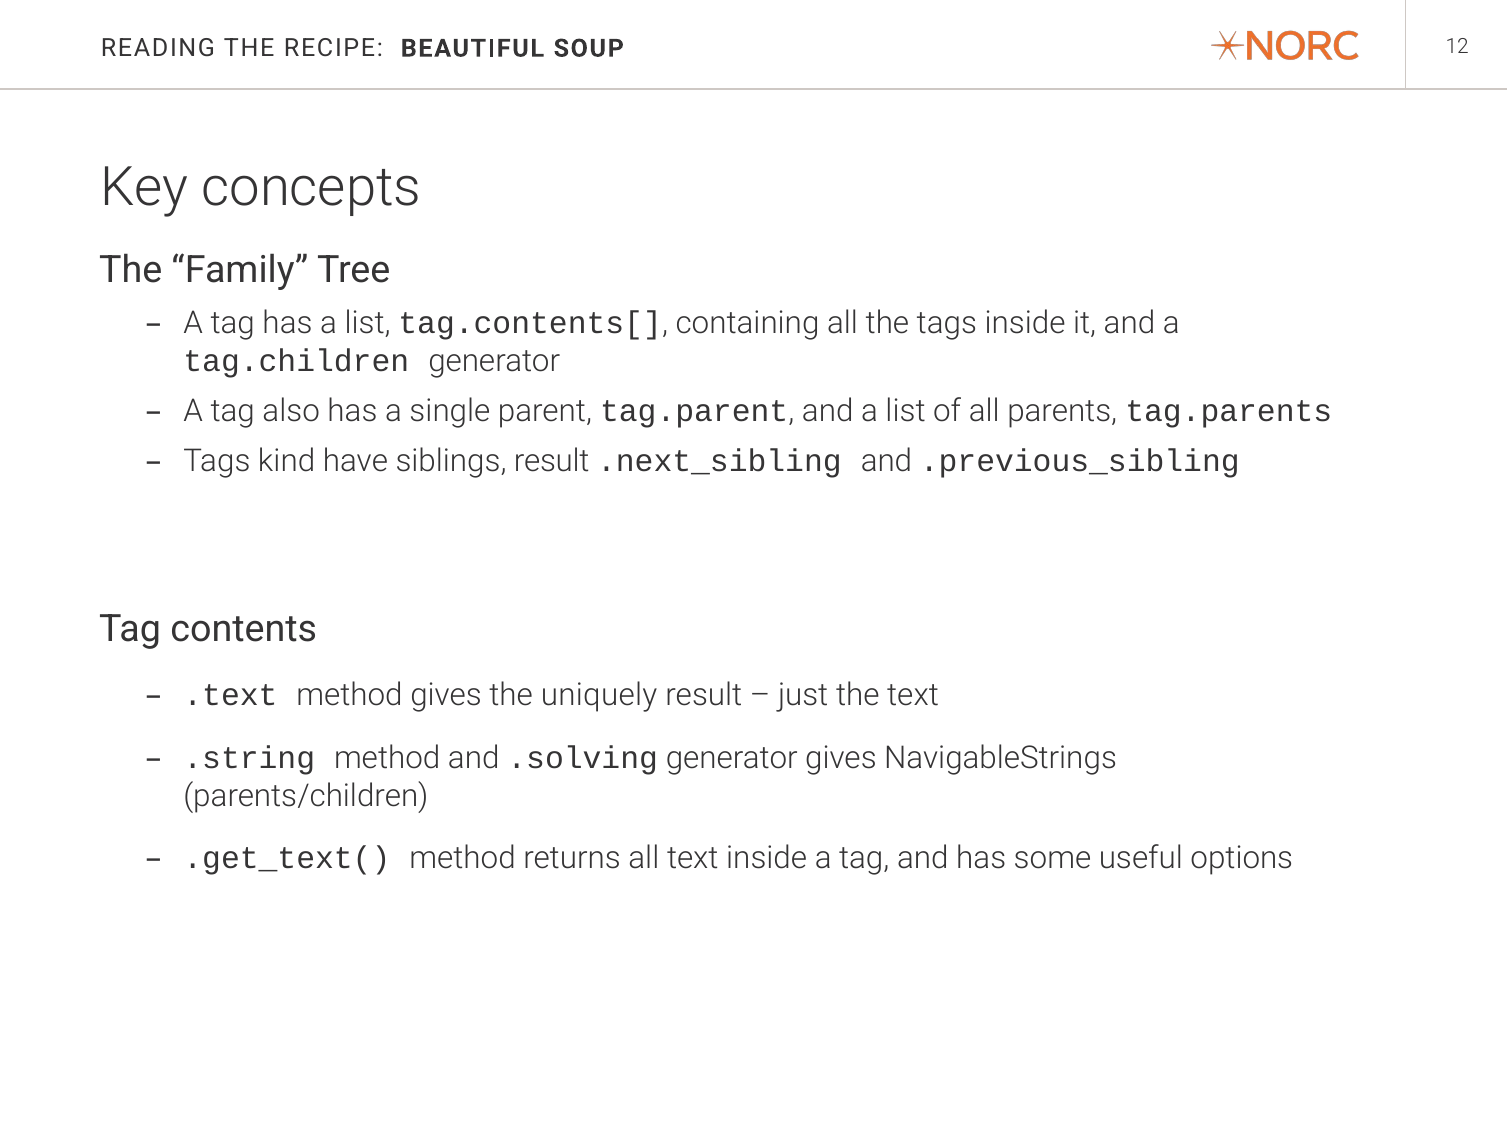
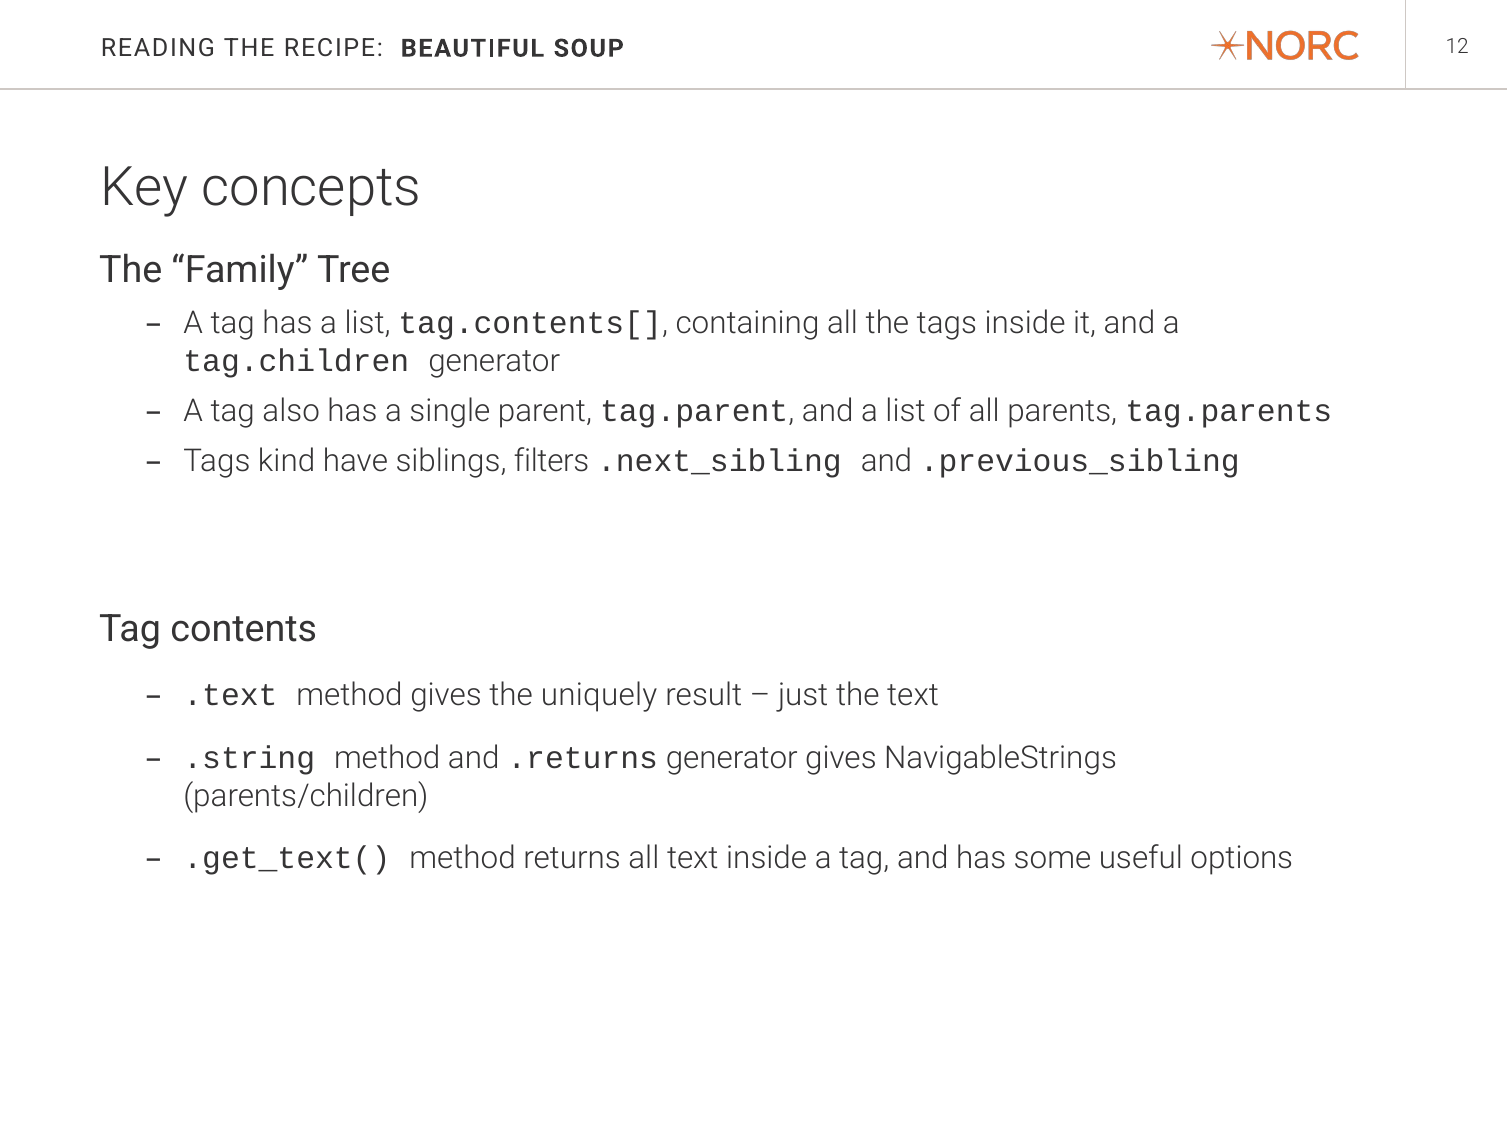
siblings result: result -> filters
.solving: .solving -> .returns
